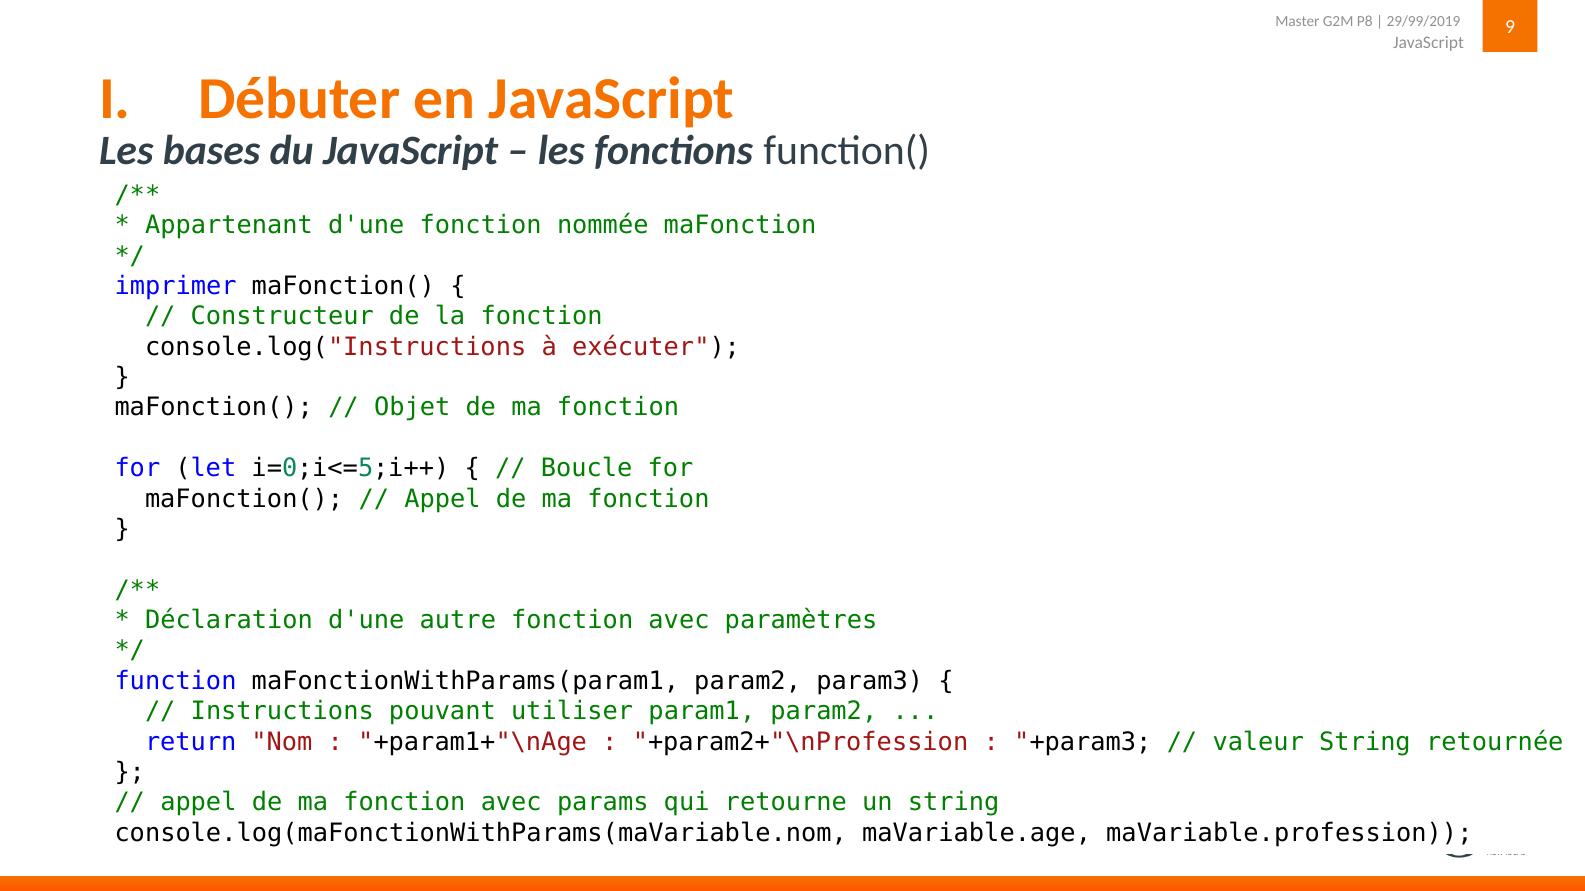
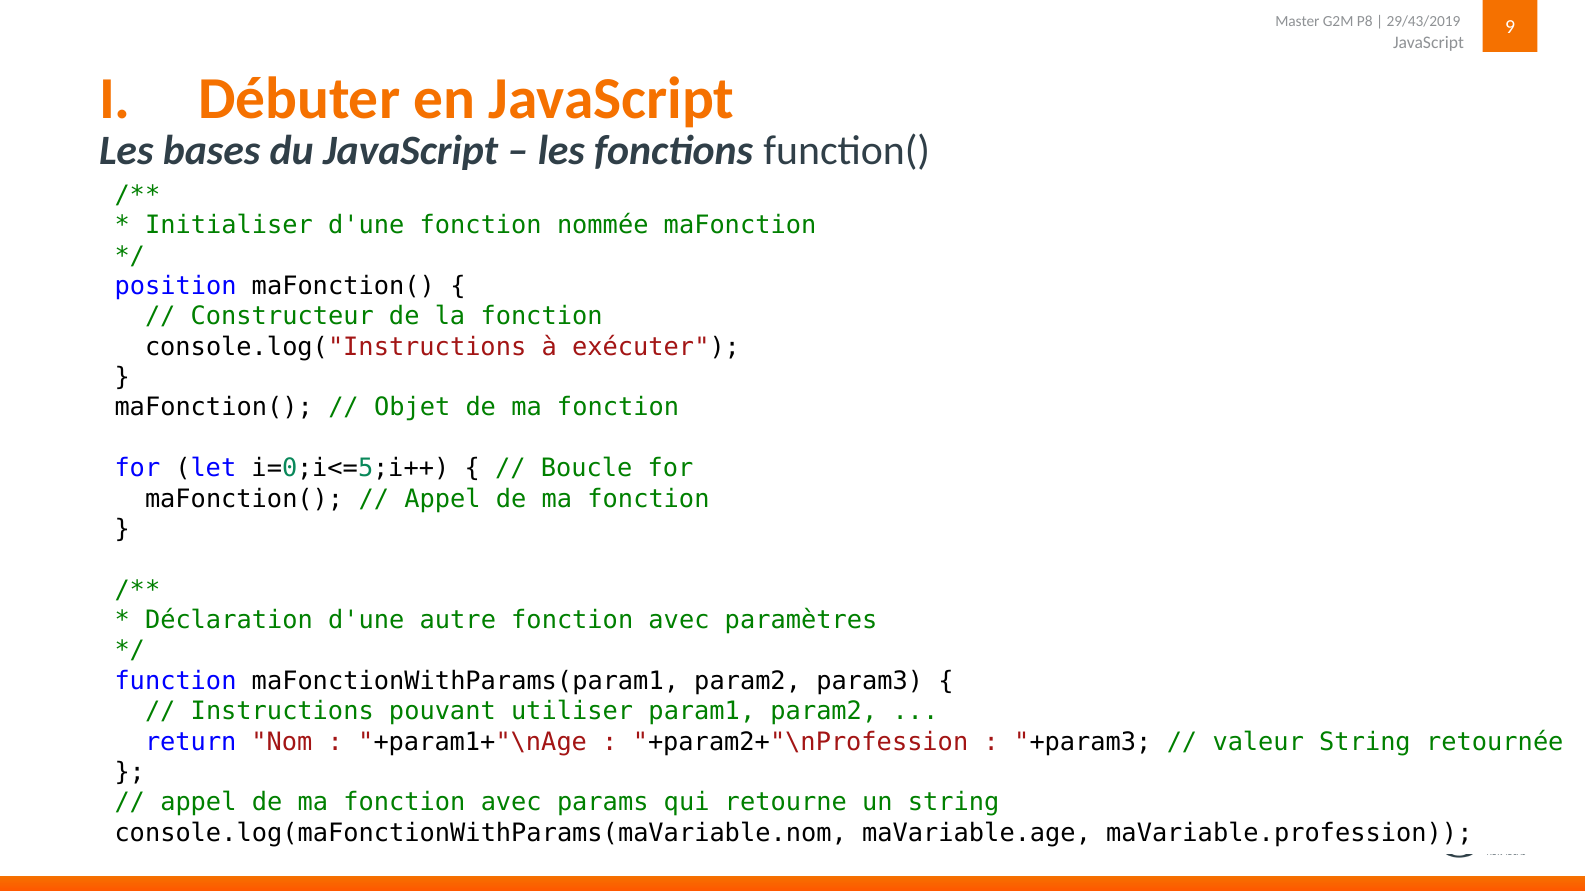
29/99/2019: 29/99/2019 -> 29/43/2019
Appartenant: Appartenant -> Initialiser
imprimer: imprimer -> position
